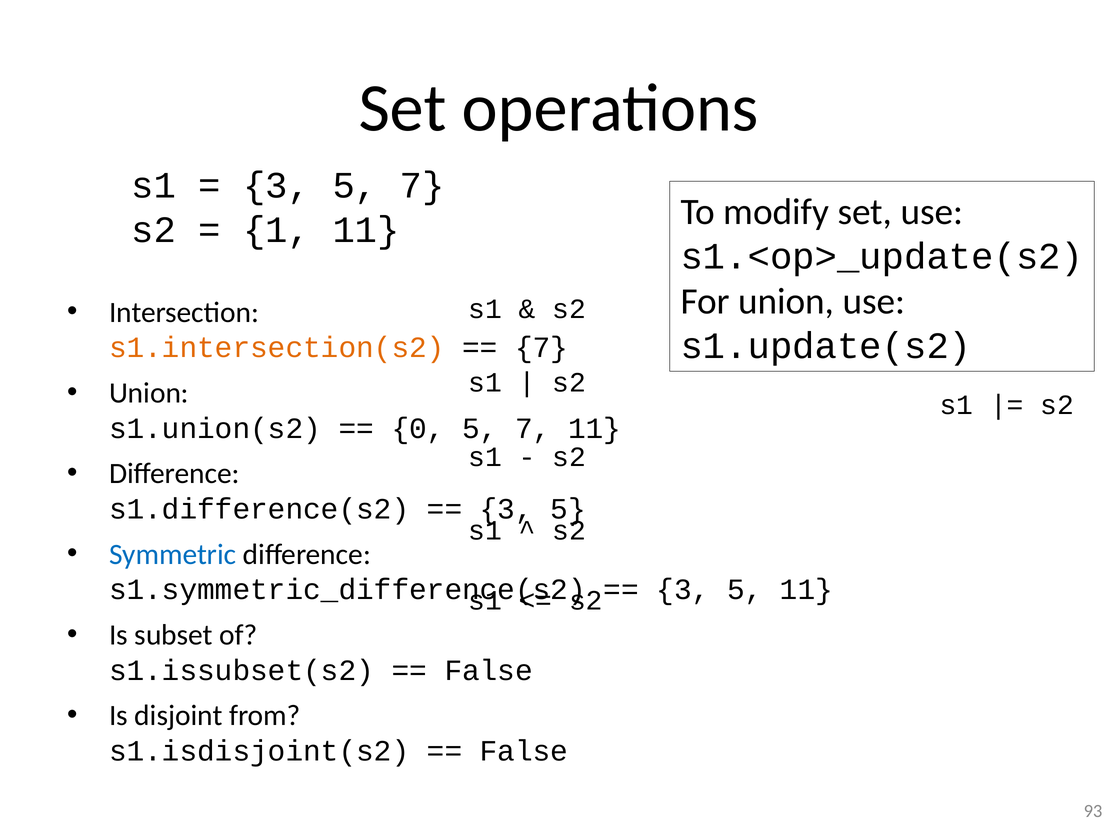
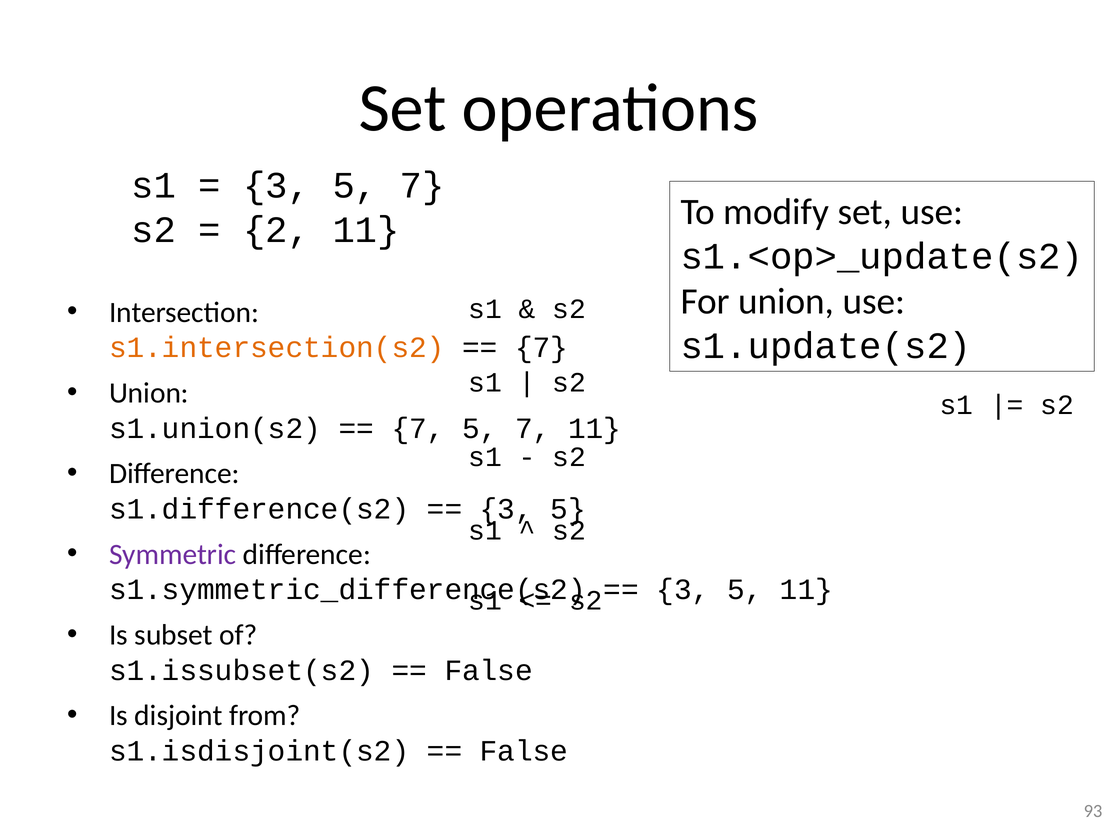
1: 1 -> 2
0 at (418, 429): 0 -> 7
Symmetric colour: blue -> purple
